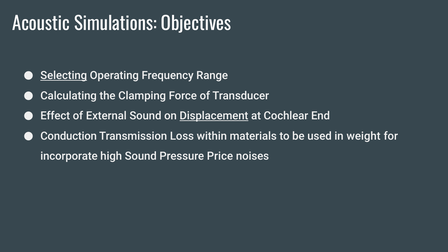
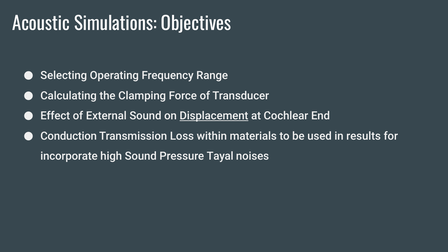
Selecting underline: present -> none
weight: weight -> results
Price: Price -> Tayal
